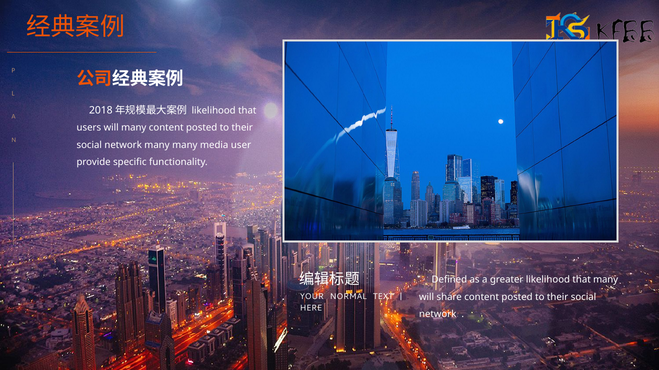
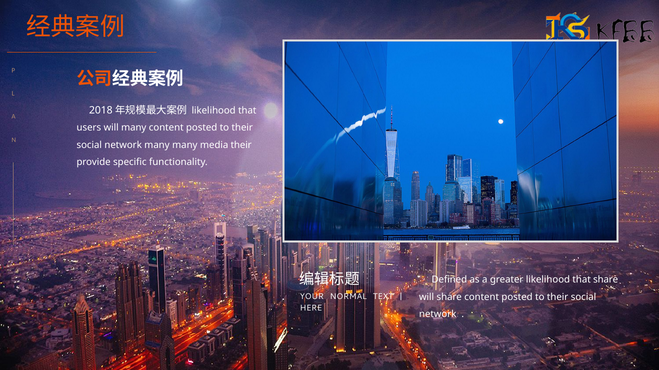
media user: user -> their
that many: many -> share
